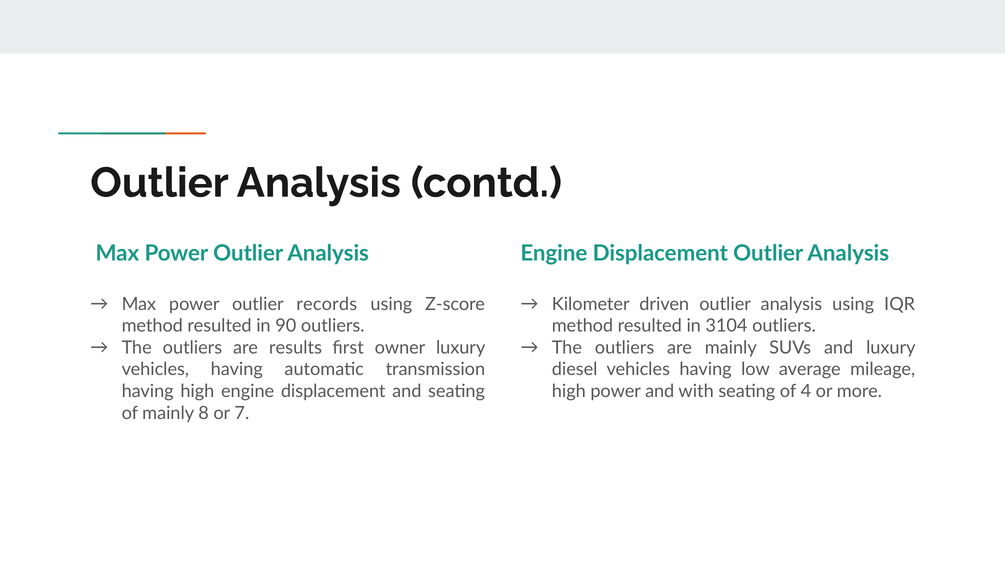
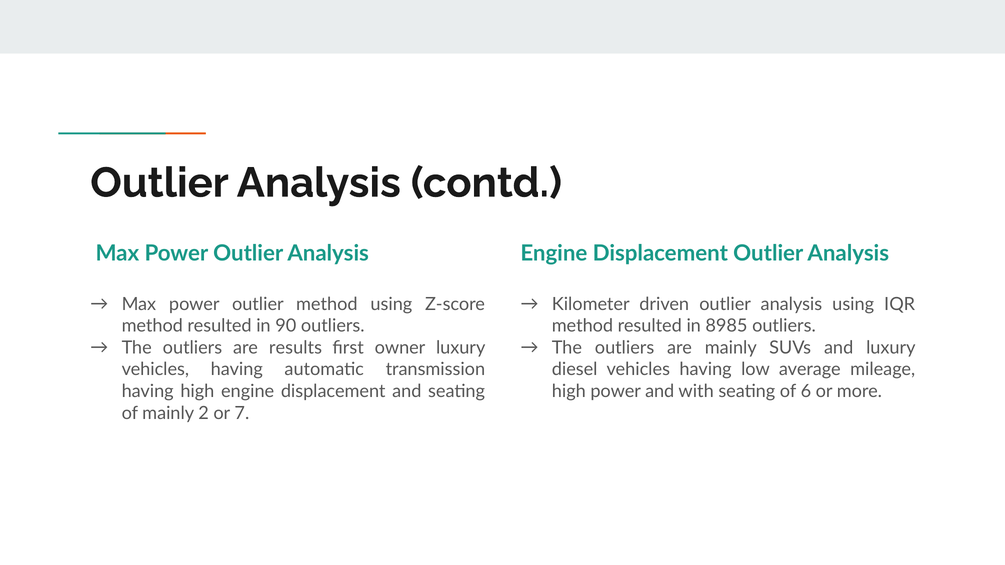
outlier records: records -> method
3104: 3104 -> 8985
4: 4 -> 6
8: 8 -> 2
